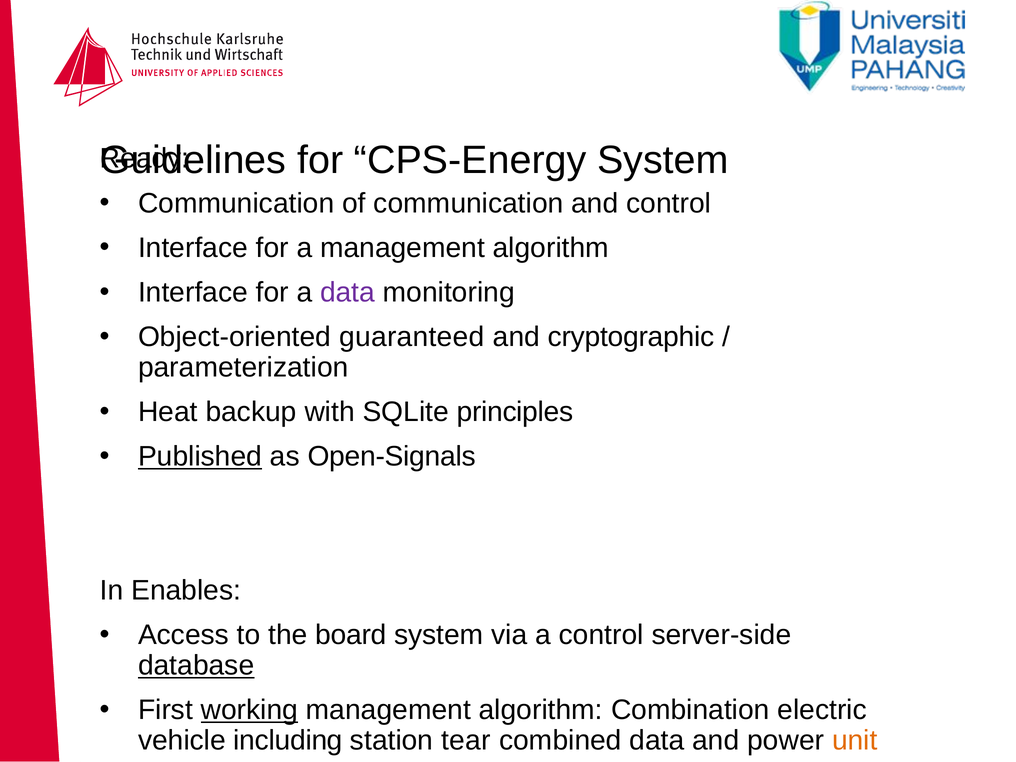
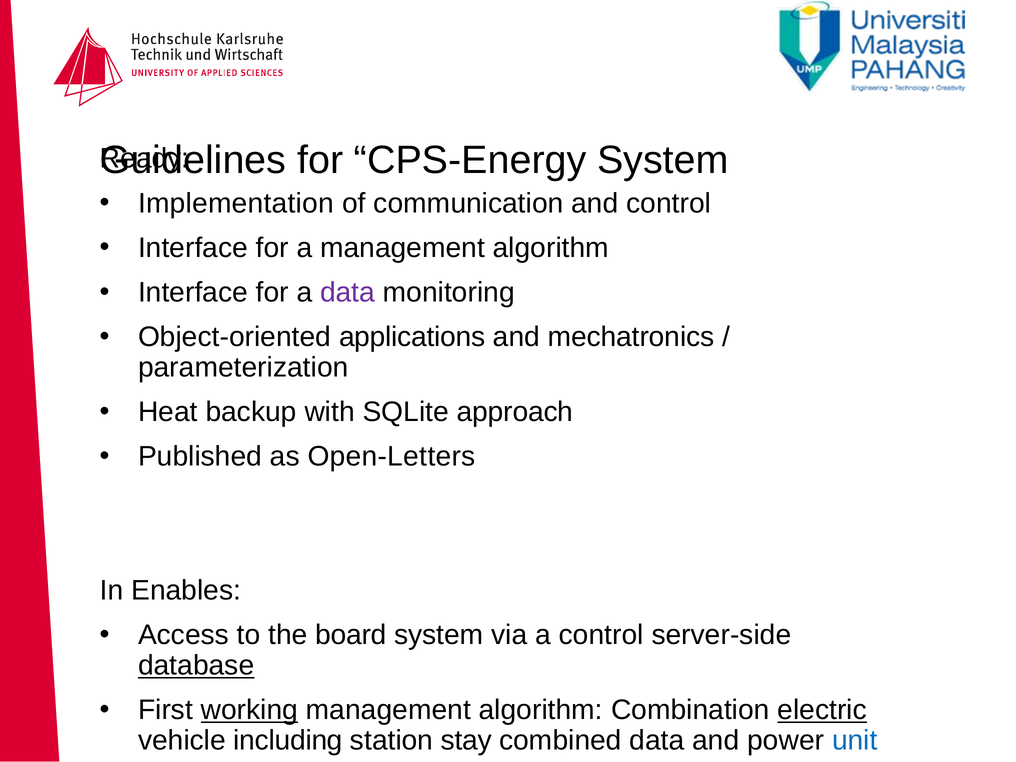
Communication at (236, 203): Communication -> Implementation
guaranteed: guaranteed -> applications
cryptographic: cryptographic -> mechatronics
principles: principles -> approach
Published underline: present -> none
Open-Signals: Open-Signals -> Open-Letters
electric underline: none -> present
tear: tear -> stay
unit colour: orange -> blue
